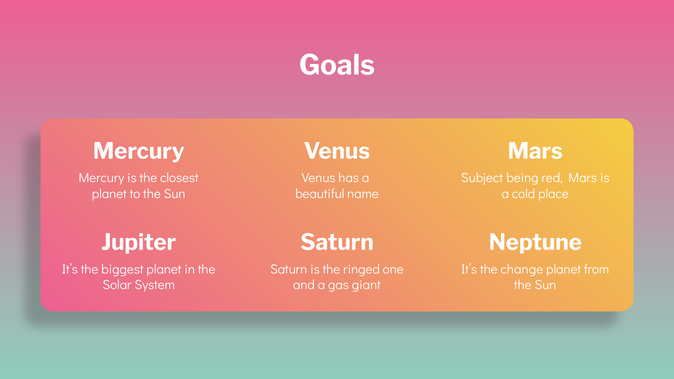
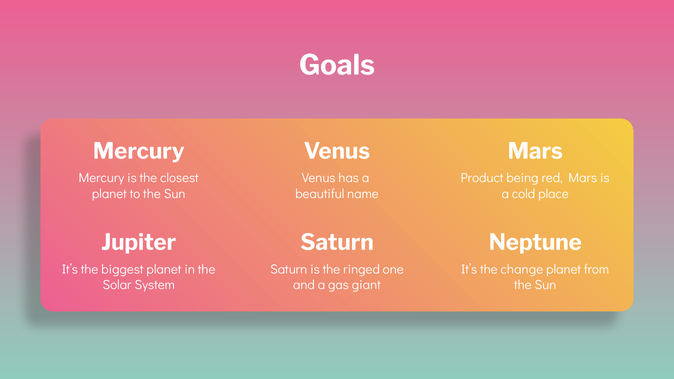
Subject: Subject -> Product
